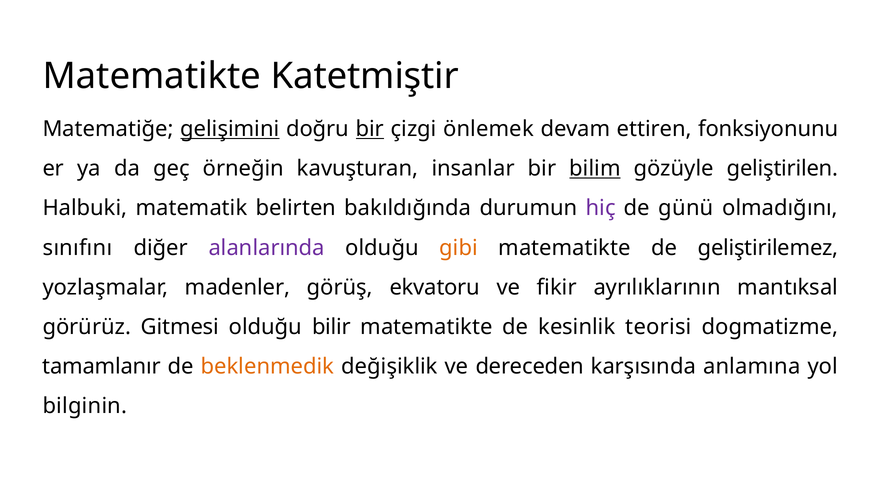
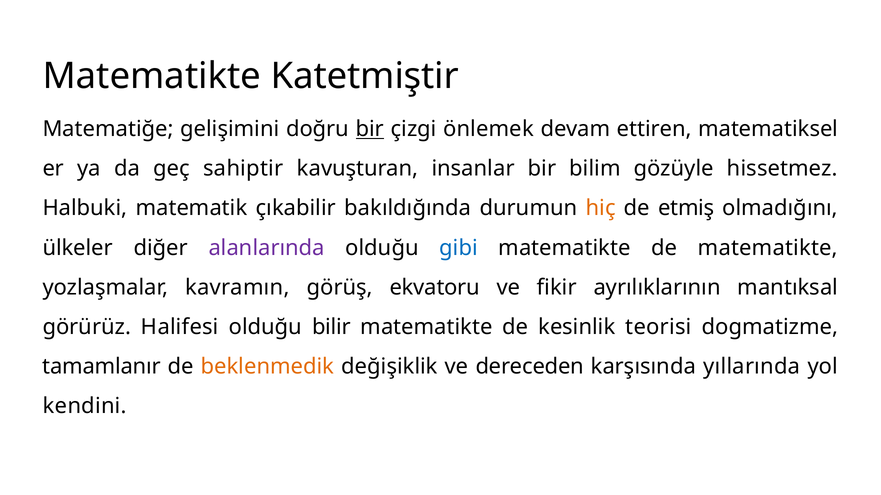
gelişimini underline: present -> none
fonksiyonunu: fonksiyonunu -> matematiksel
örneğin: örneğin -> sahiptir
bilim underline: present -> none
geliştirilen: geliştirilen -> hissetmez
belirten: belirten -> çıkabilir
hiç colour: purple -> orange
günü: günü -> etmiş
sınıfını: sınıfını -> ülkeler
gibi colour: orange -> blue
de geliştirilemez: geliştirilemez -> matematikte
madenler: madenler -> kavramın
Gitmesi: Gitmesi -> Halifesi
anlamına: anlamına -> yıllarında
bilginin: bilginin -> kendini
